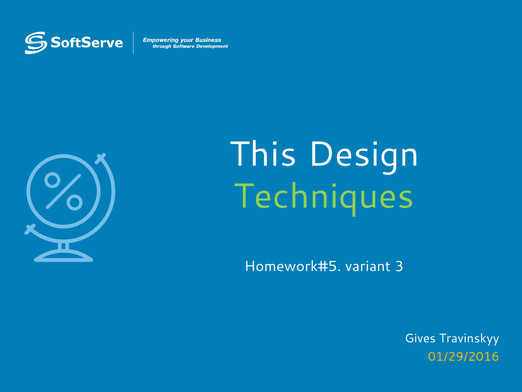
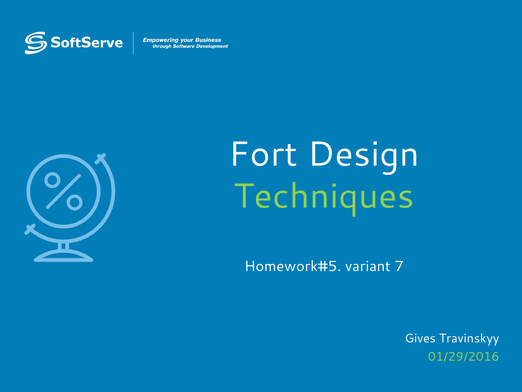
This: This -> Fort
3: 3 -> 7
01/29/2016 colour: yellow -> light green
